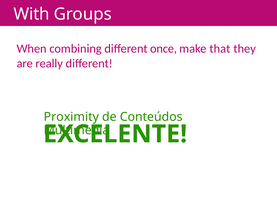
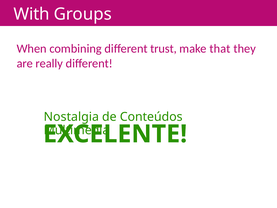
once: once -> trust
Proximity: Proximity -> Nostalgia
